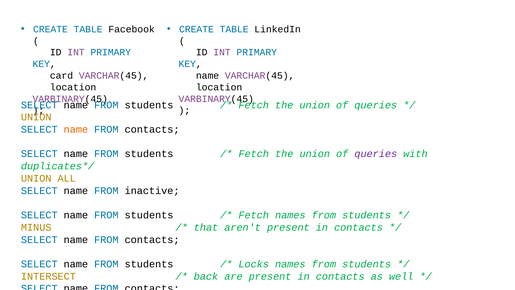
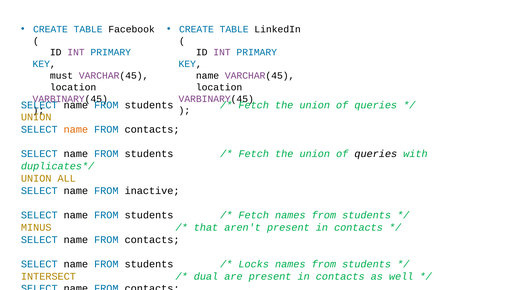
card: card -> must
queries at (376, 154) colour: purple -> black
back: back -> dual
